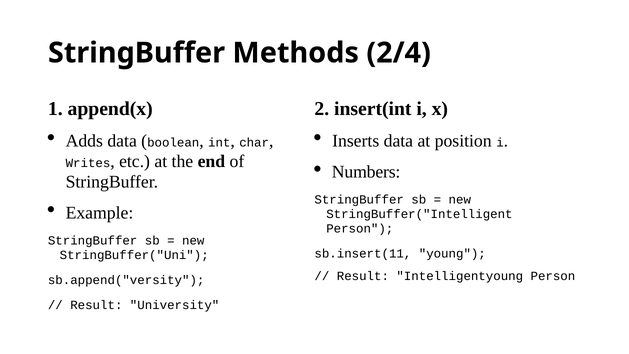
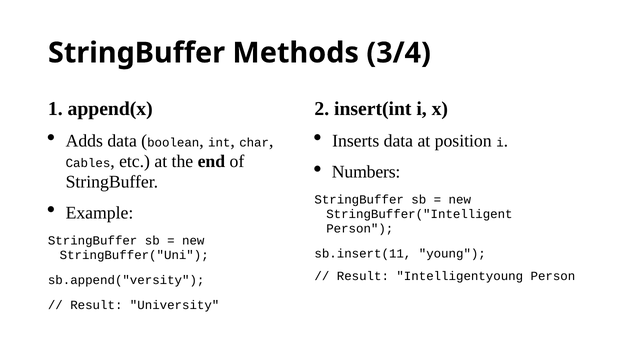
2/4: 2/4 -> 3/4
Writes: Writes -> Cables
